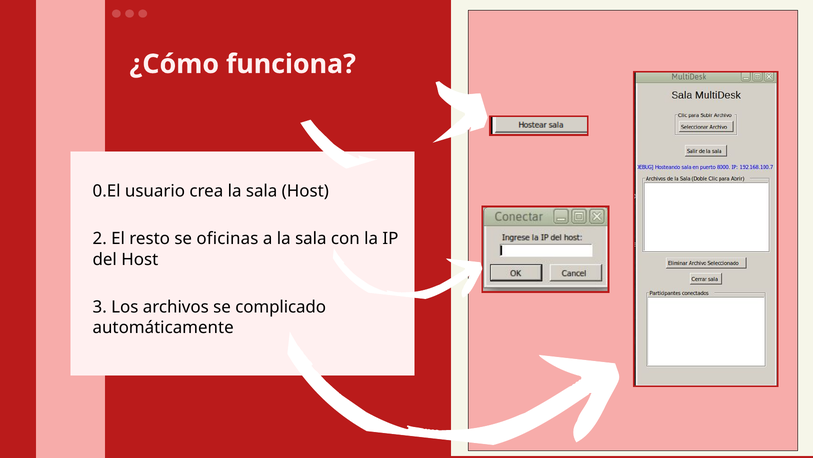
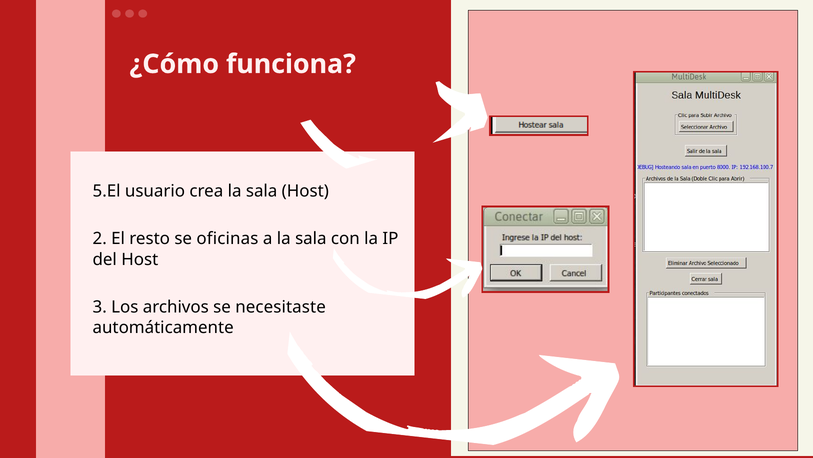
0.El: 0.El -> 5.El
complicado: complicado -> necesitaste
